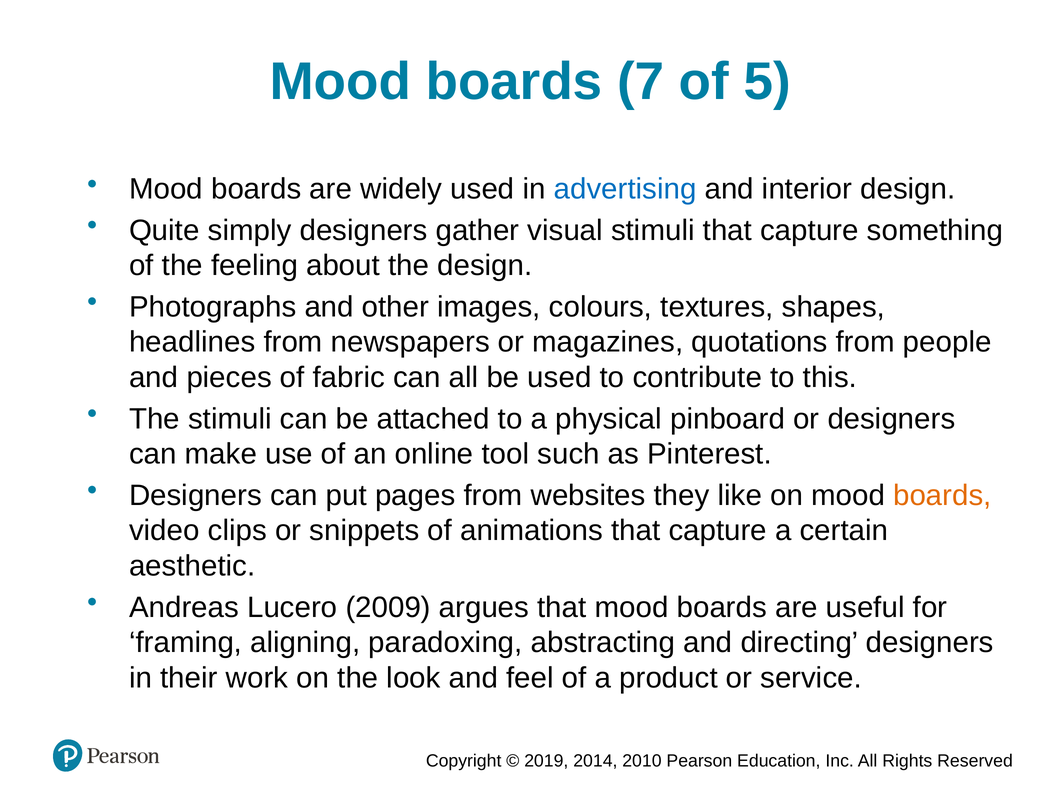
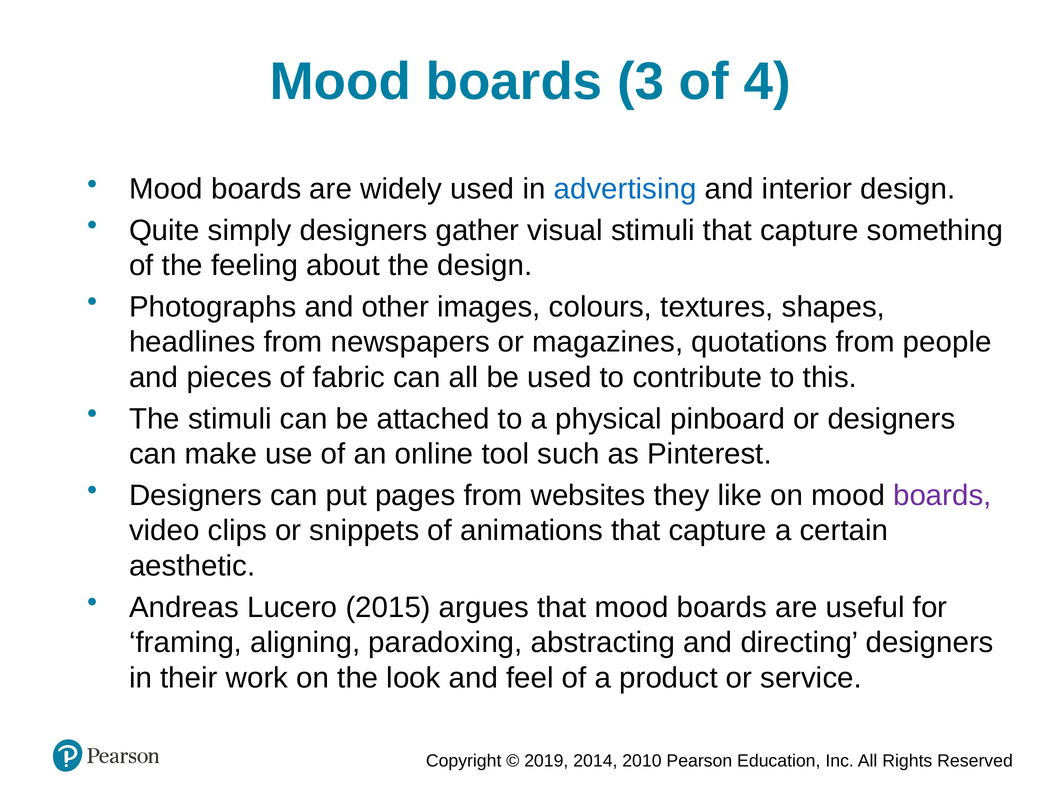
7: 7 -> 3
5: 5 -> 4
boards at (942, 496) colour: orange -> purple
2009: 2009 -> 2015
